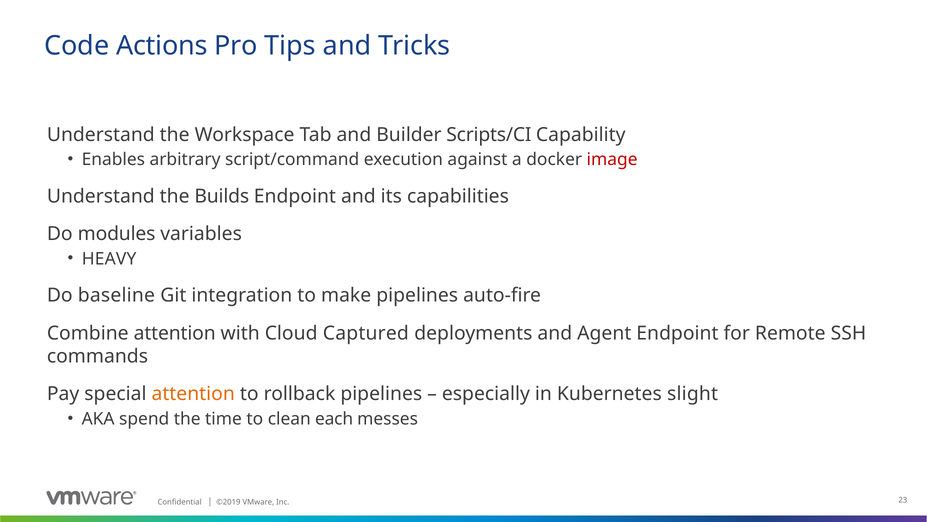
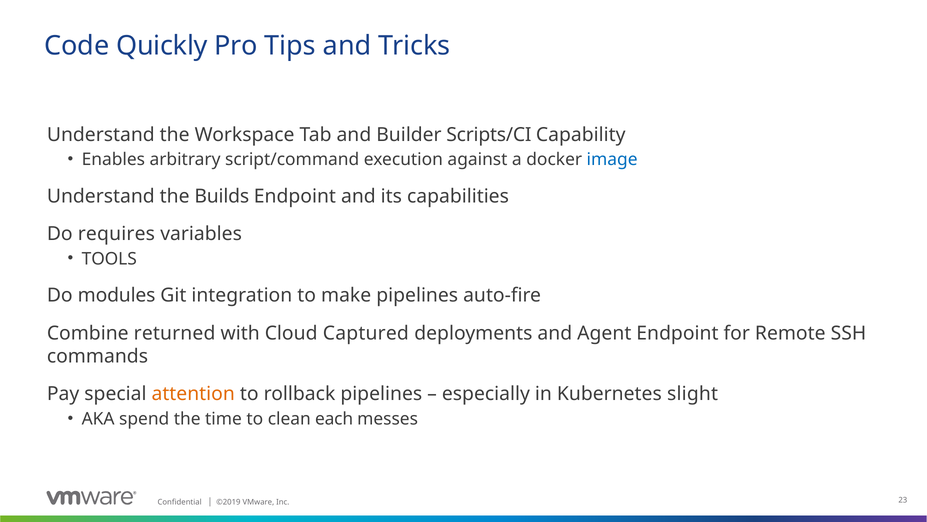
Actions: Actions -> Quickly
image colour: red -> blue
modules: modules -> requires
HEAVY: HEAVY -> TOOLS
baseline: baseline -> modules
attention at (175, 333): attention -> returned
